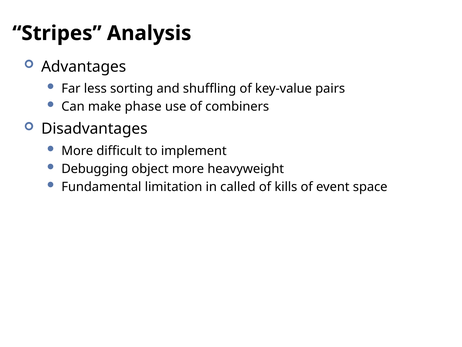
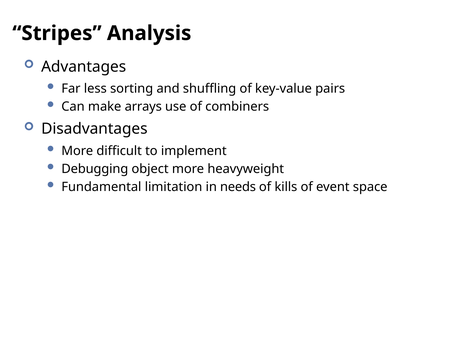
phase: phase -> arrays
called: called -> needs
